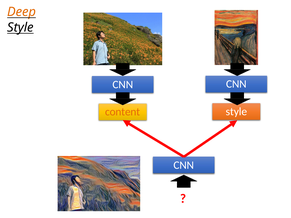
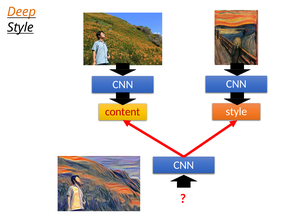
content colour: orange -> red
